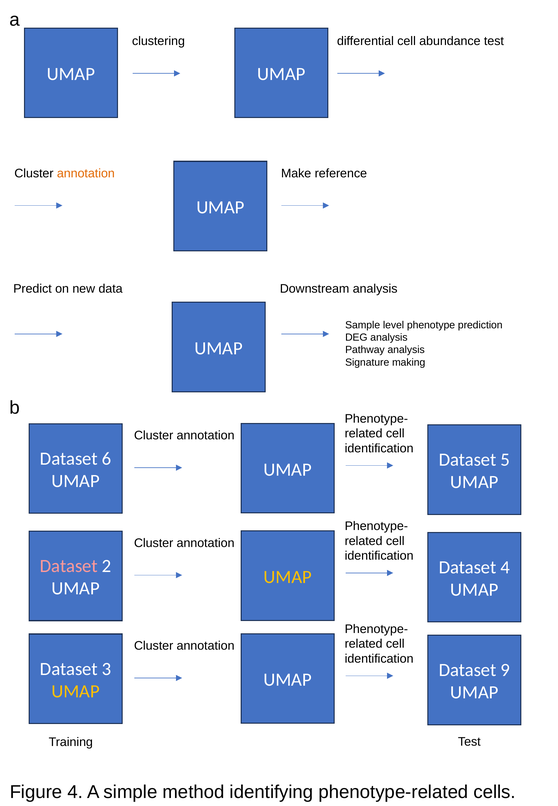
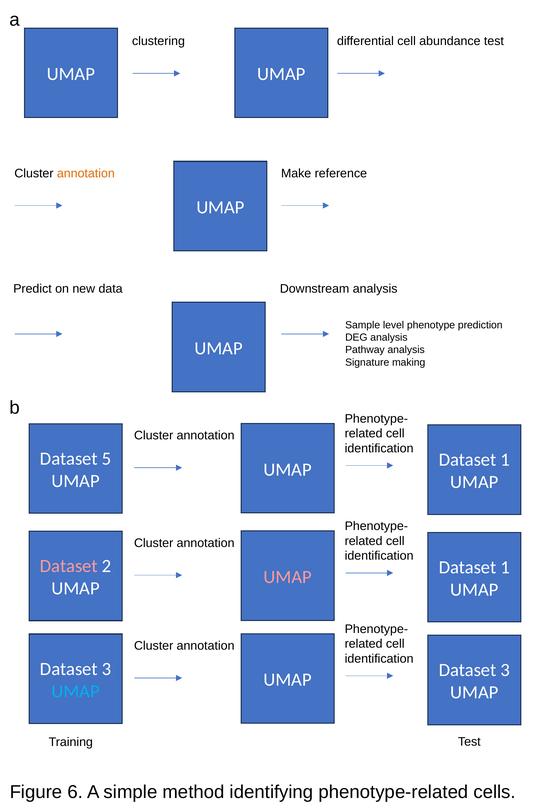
6: 6 -> 5
5 at (505, 460): 5 -> 1
4 at (505, 567): 4 -> 1
UMAP at (288, 577) colour: yellow -> pink
9 at (505, 670): 9 -> 3
UMAP at (76, 691) colour: yellow -> light blue
Figure 4: 4 -> 6
